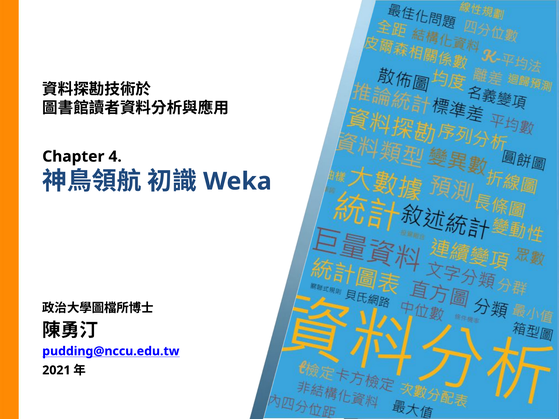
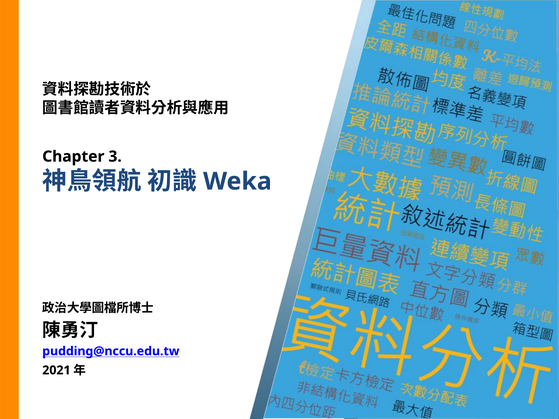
4: 4 -> 3
